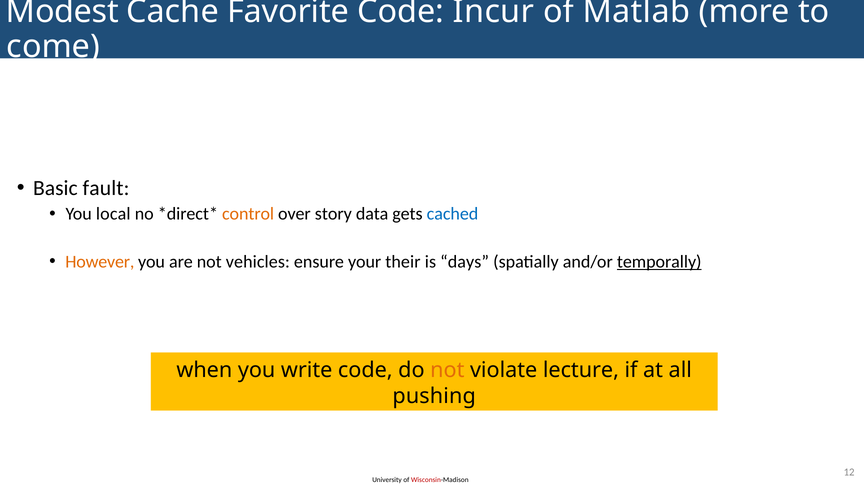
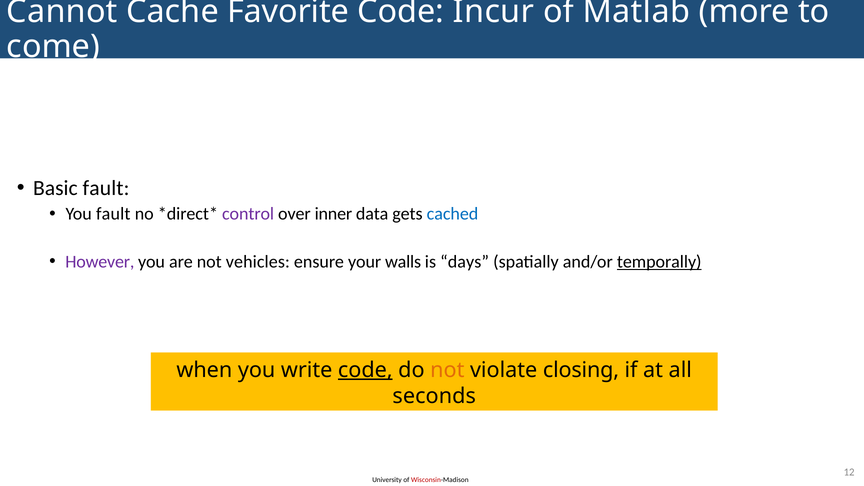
Modest: Modest -> Cannot
You local: local -> fault
control colour: orange -> purple
story: story -> inner
However colour: orange -> purple
their: their -> walls
code at (365, 370) underline: none -> present
lecture: lecture -> closing
pushing: pushing -> seconds
